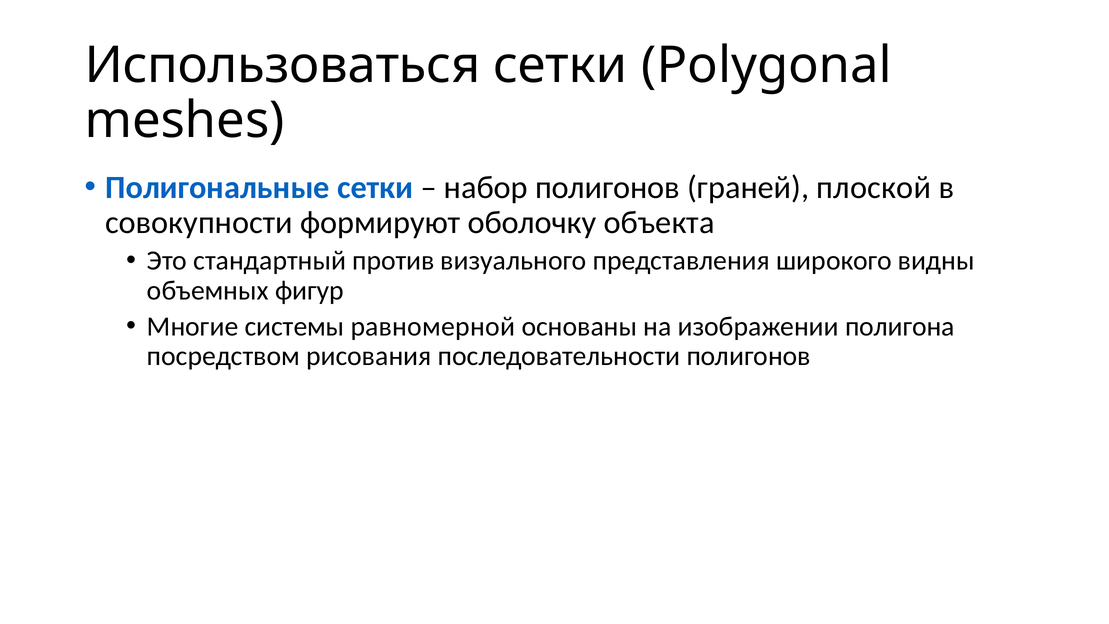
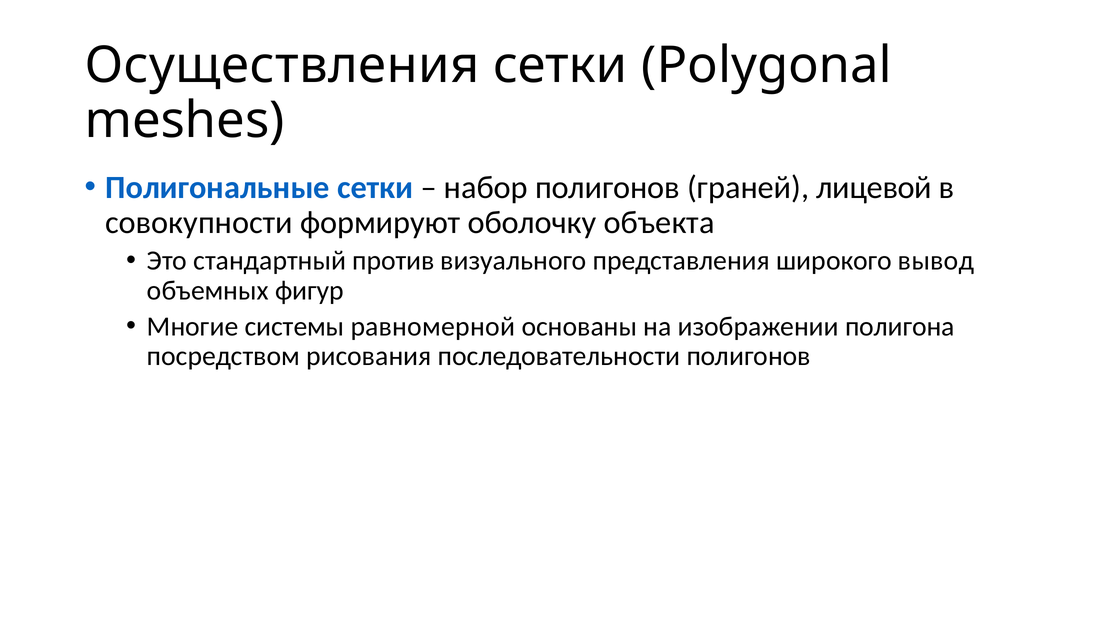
Использоваться: Использоваться -> Осуществления
плоской: плоской -> лицевой
видны: видны -> вывод
